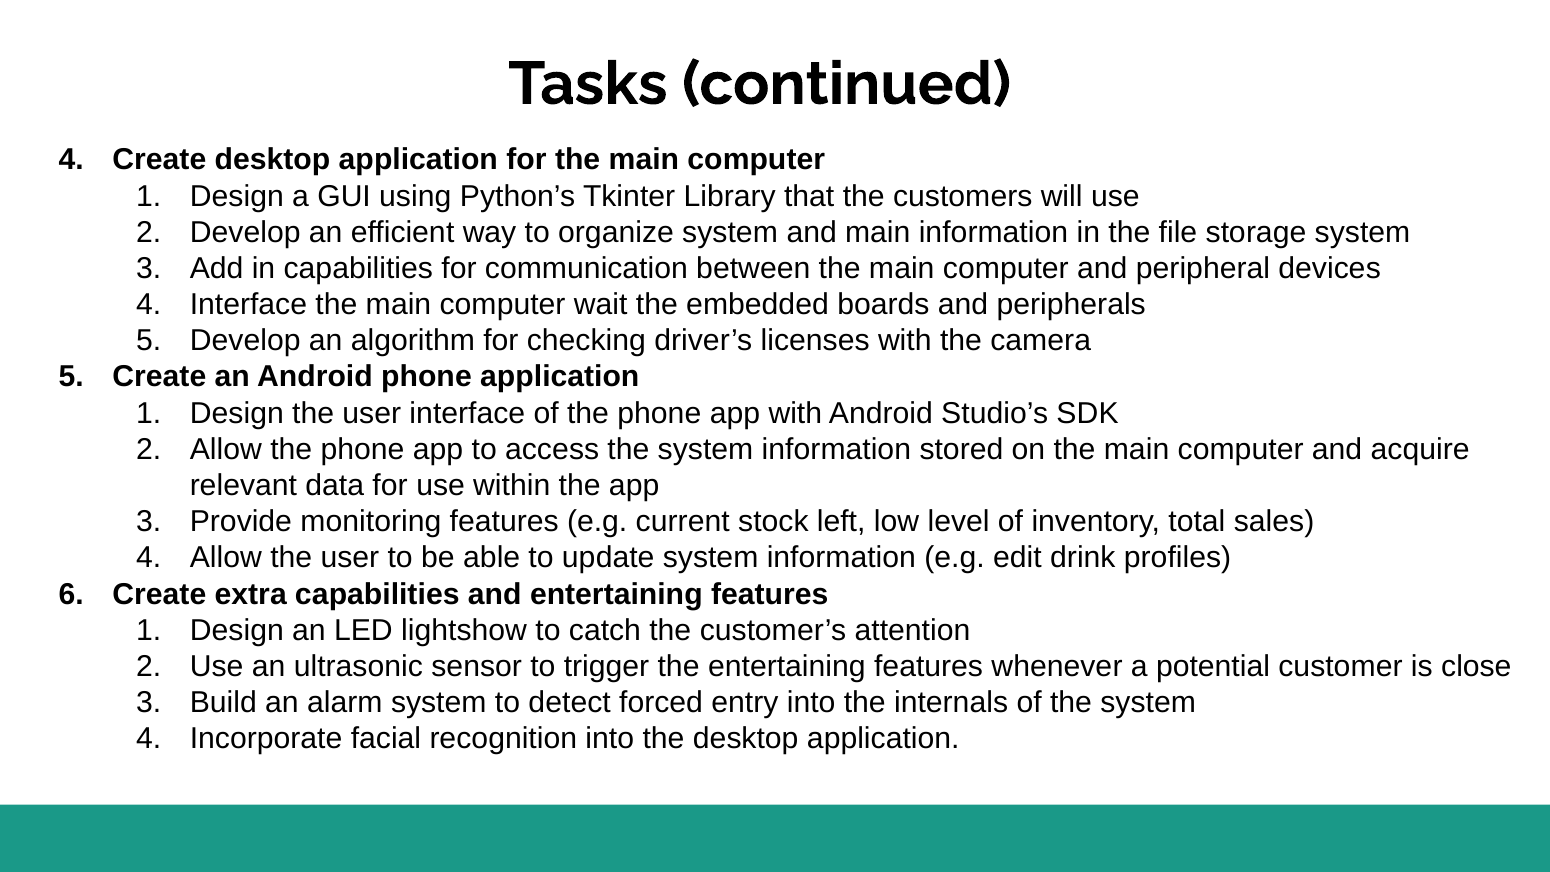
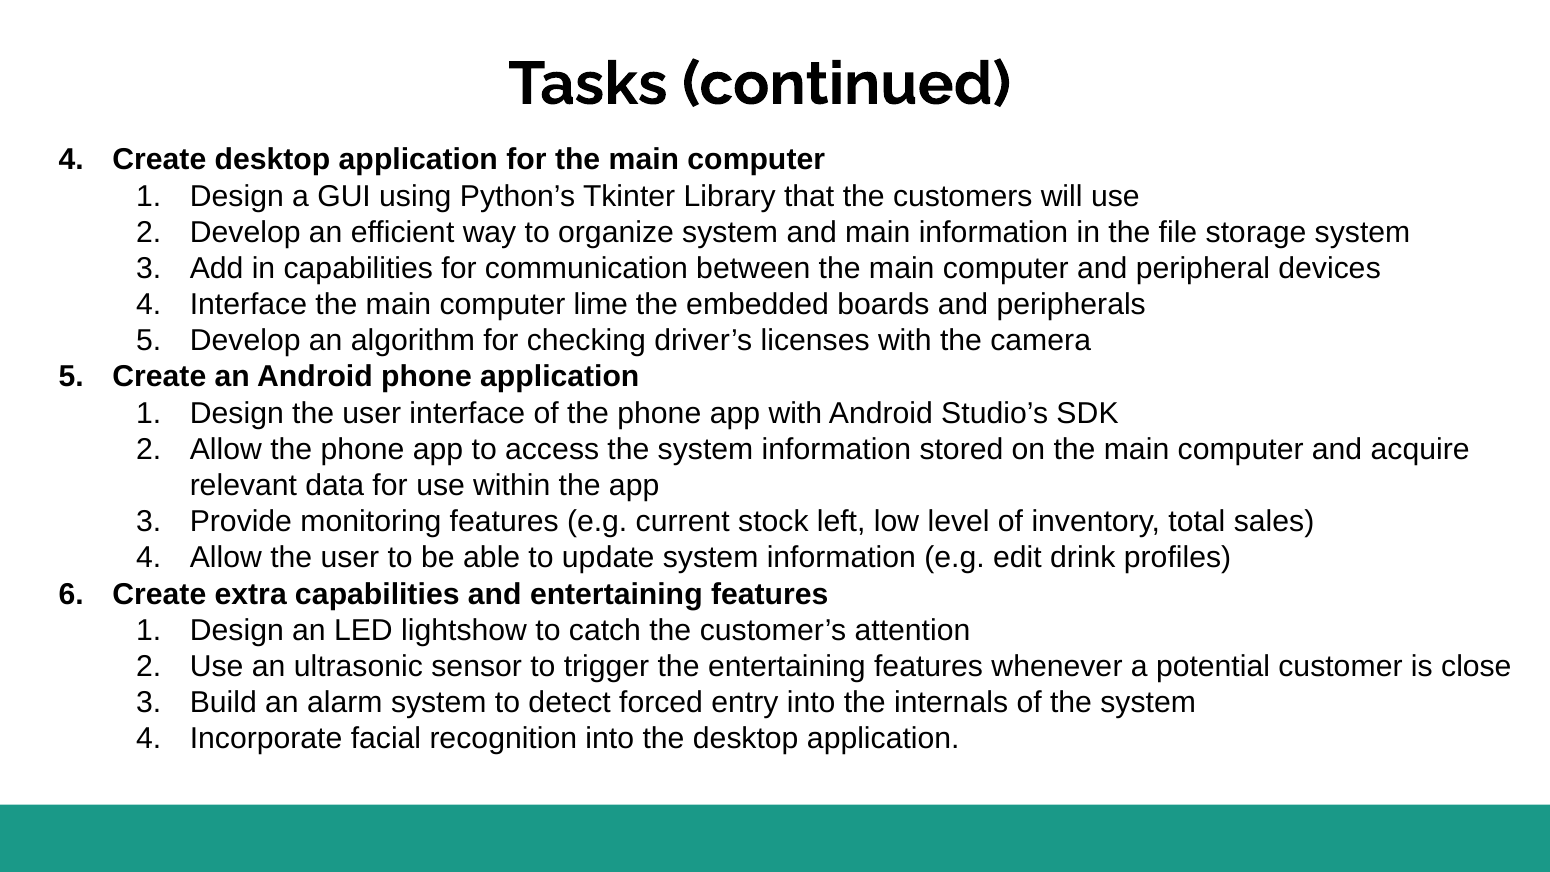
wait: wait -> lime
